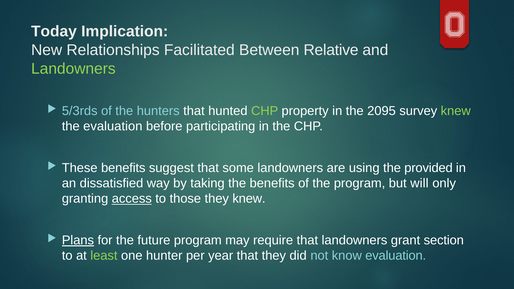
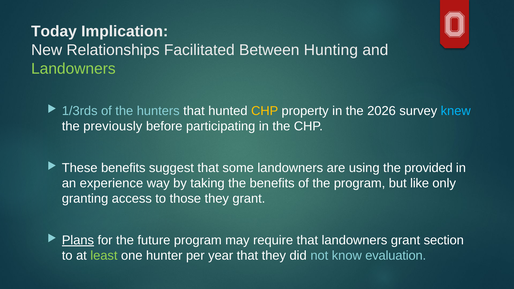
Relative: Relative -> Hunting
5/3rds: 5/3rds -> 1/3rds
CHP at (265, 111) colour: light green -> yellow
2095: 2095 -> 2026
knew at (456, 111) colour: light green -> light blue
the evaluation: evaluation -> previously
dissatisfied: dissatisfied -> experience
will: will -> like
access underline: present -> none
they knew: knew -> grant
